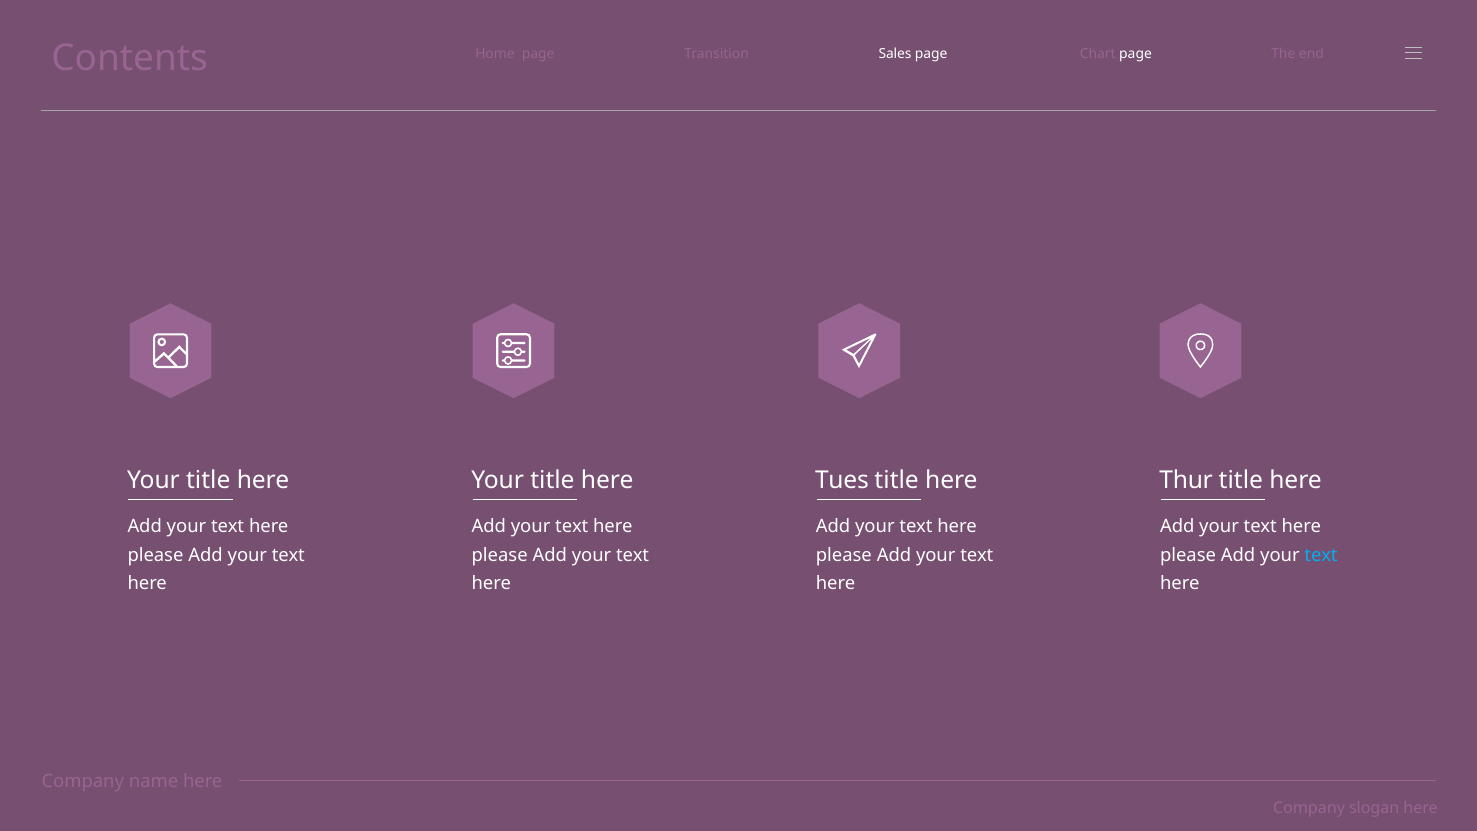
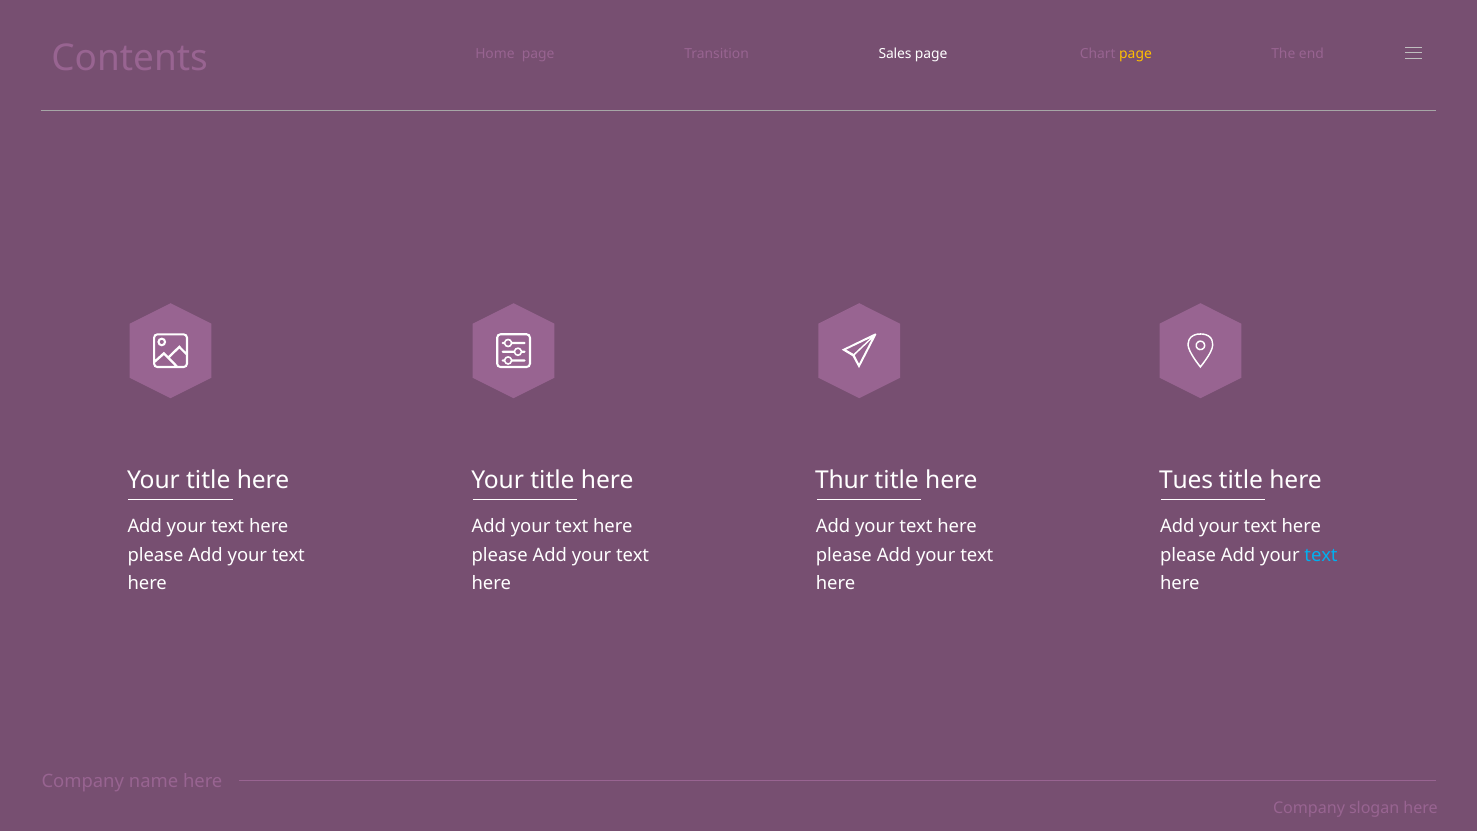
page at (1136, 53) colour: white -> yellow
Tues: Tues -> Thur
Thur: Thur -> Tues
